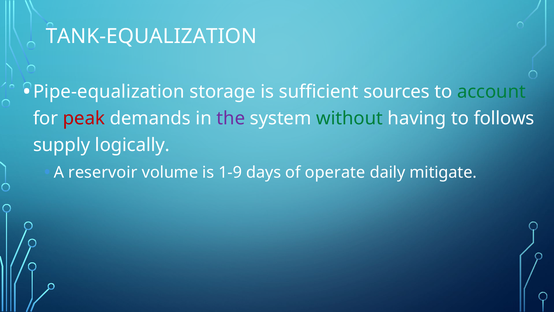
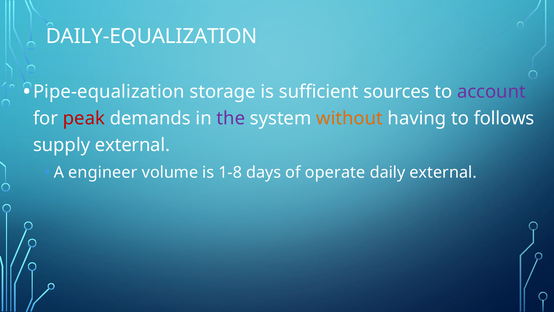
TANK-EQUALIZATION: TANK-EQUALIZATION -> DAILY-EQUALIZATION
account colour: green -> purple
without colour: green -> orange
supply logically: logically -> external
reservoir: reservoir -> engineer
1-9: 1-9 -> 1-8
daily mitigate: mitigate -> external
